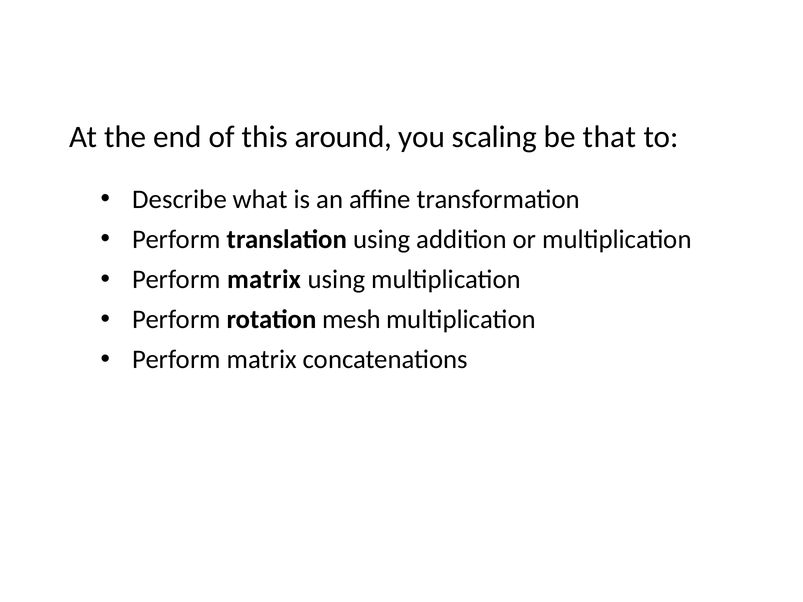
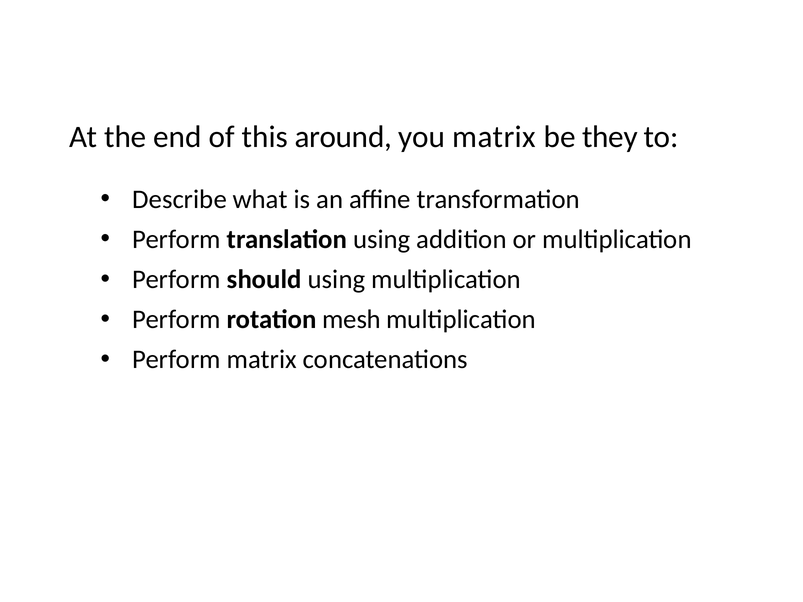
you scaling: scaling -> matrix
that: that -> they
matrix at (264, 279): matrix -> should
